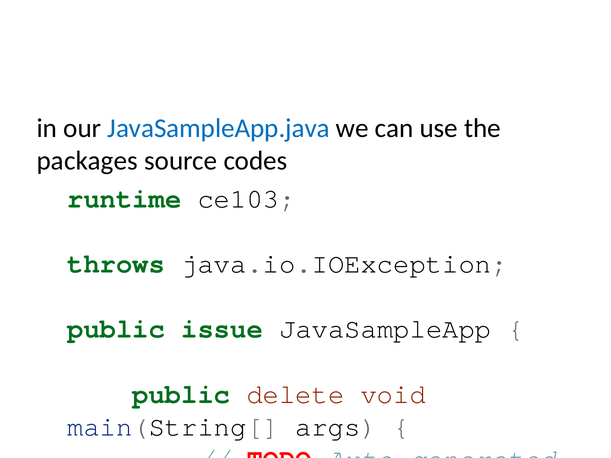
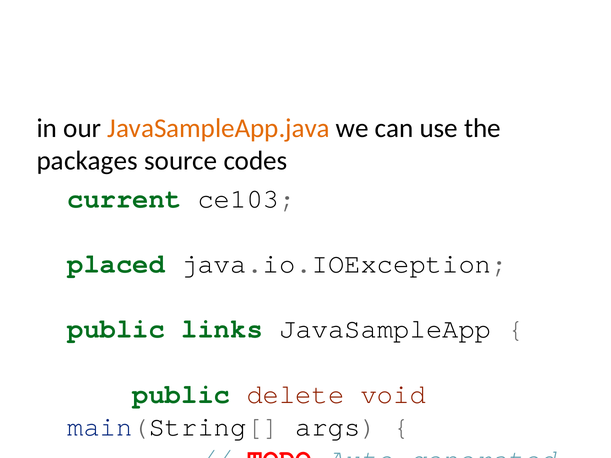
JavaSampleApp.java colour: blue -> orange
runtime: runtime -> current
throws: throws -> placed
issue: issue -> links
